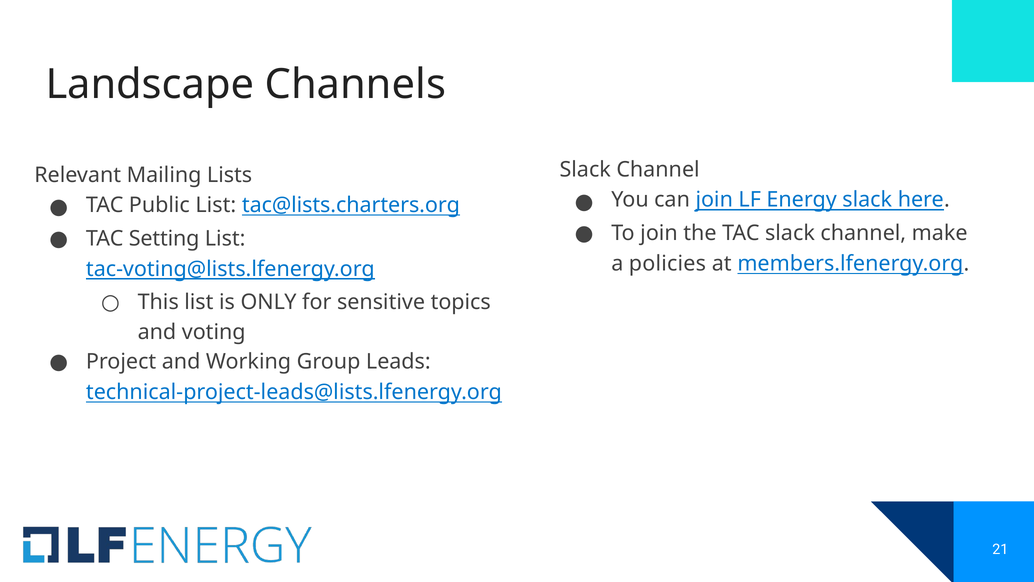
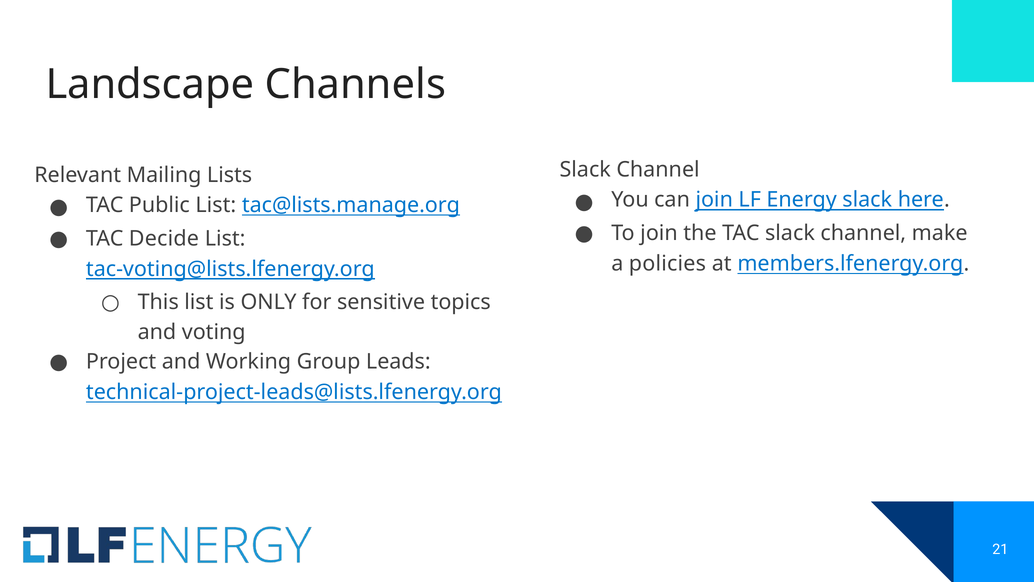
tac@lists.charters.org: tac@lists.charters.org -> tac@lists.manage.org
Setting: Setting -> Decide
